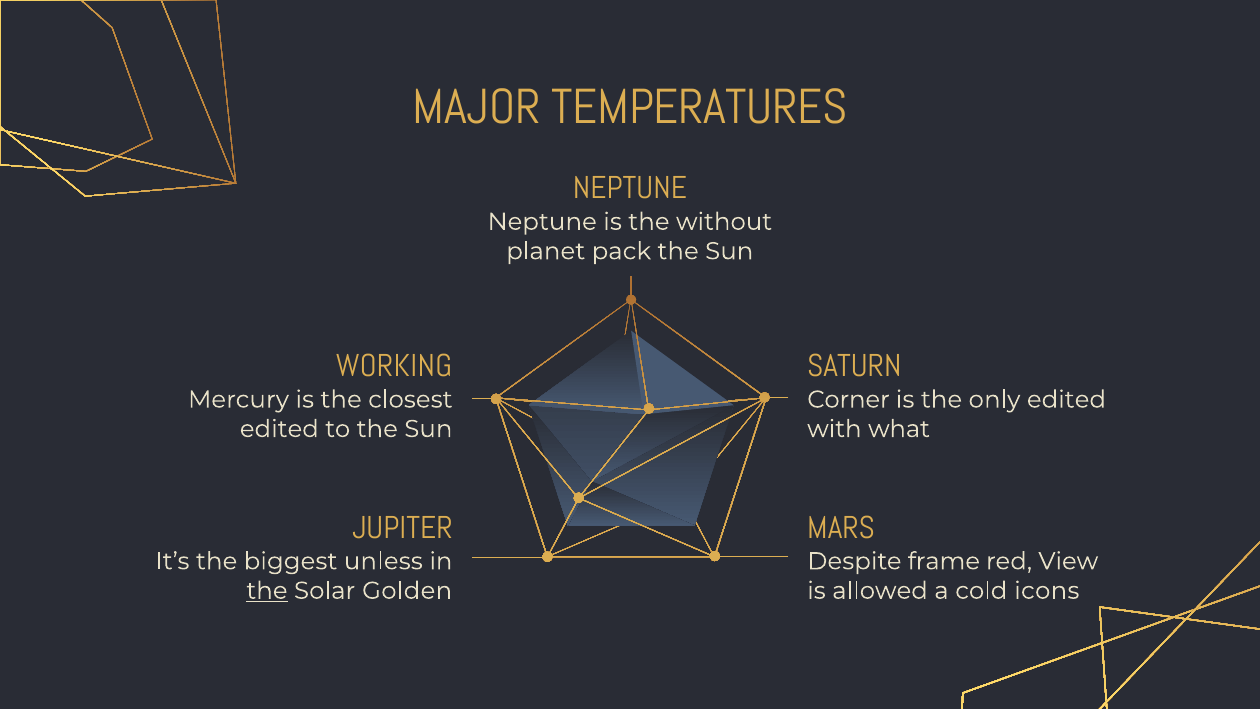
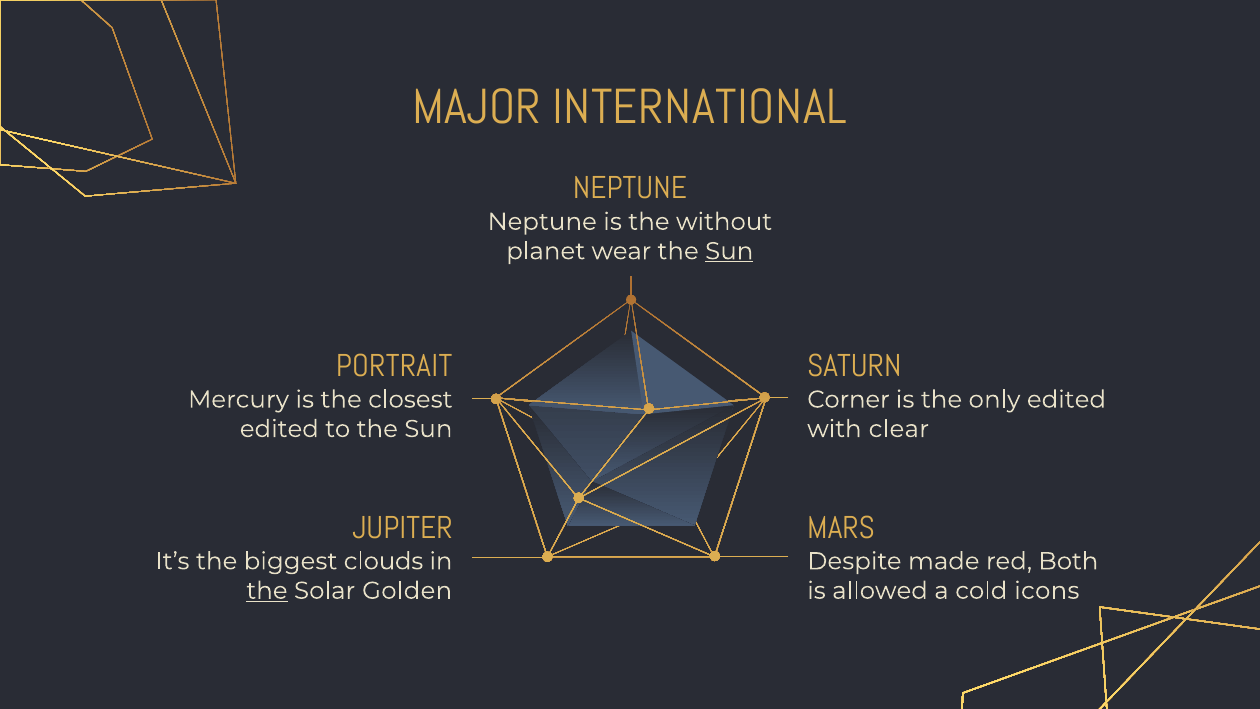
TEMPERATURES: TEMPERATURES -> INTERNATIONAL
pack: pack -> wear
Sun at (729, 251) underline: none -> present
WORKING: WORKING -> PORTRAIT
what: what -> clear
unless: unless -> clouds
frame: frame -> made
View: View -> Both
